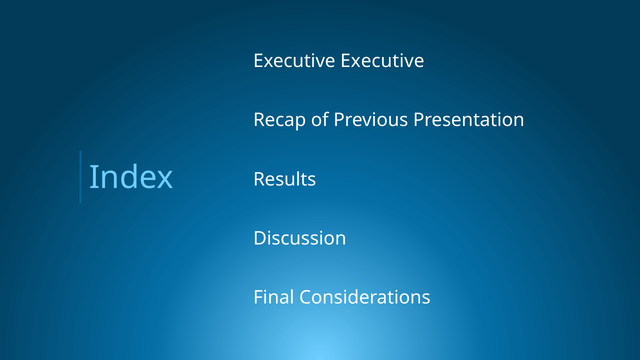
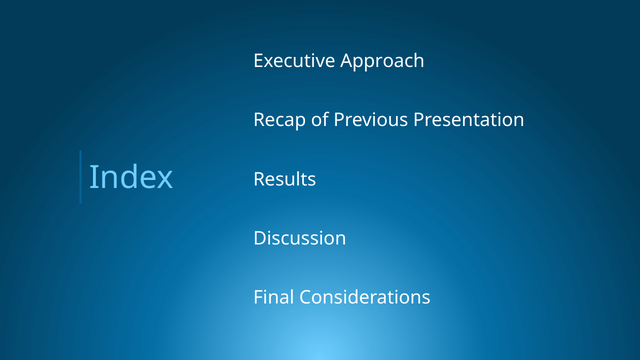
Executive Executive: Executive -> Approach
